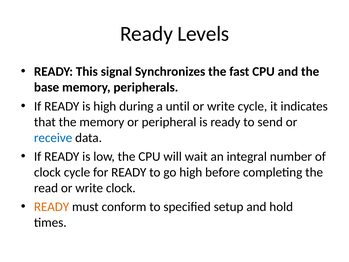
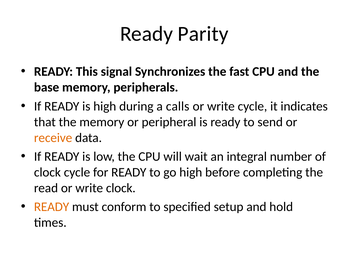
Levels: Levels -> Parity
until: until -> calls
receive colour: blue -> orange
